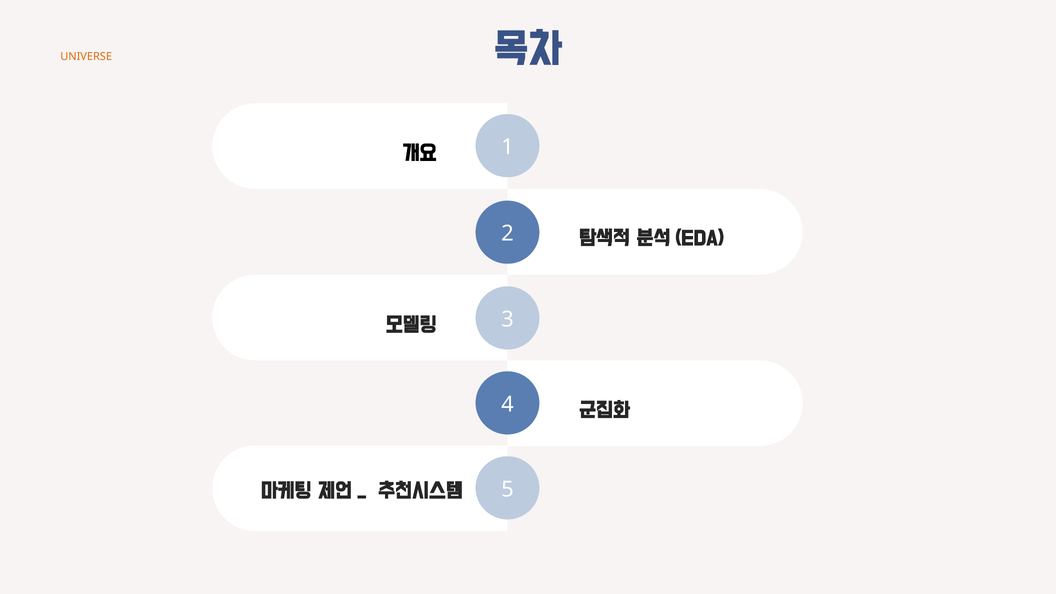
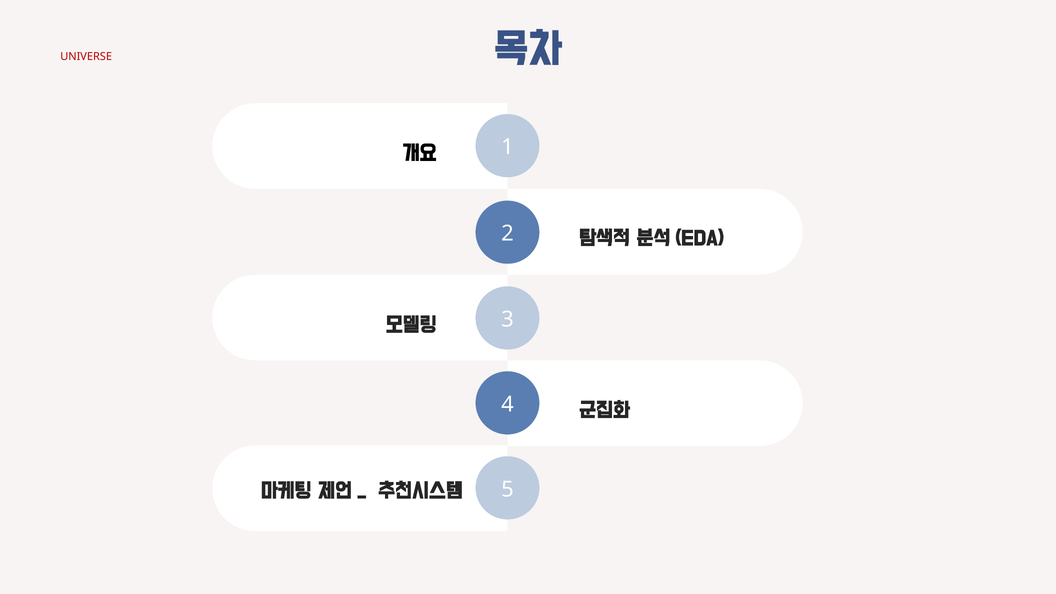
UNIVERSE colour: orange -> red
